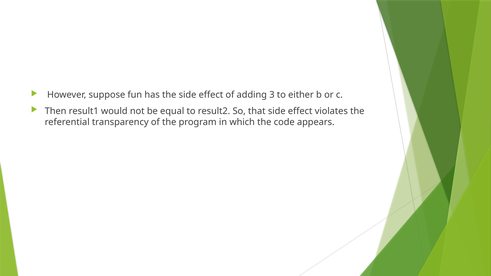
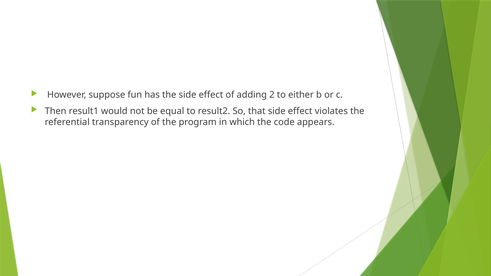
3: 3 -> 2
